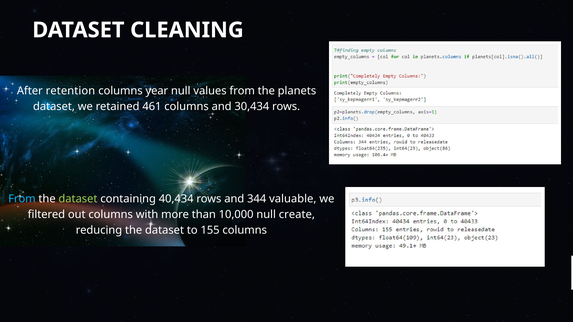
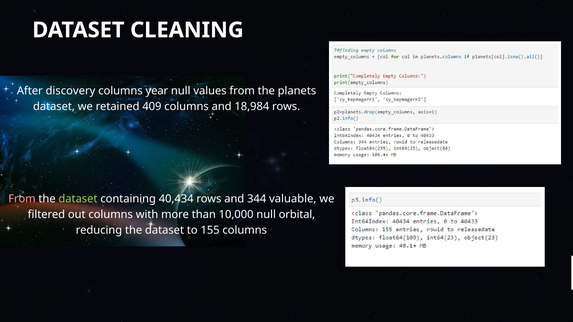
retention: retention -> discovery
461: 461 -> 409
30,434: 30,434 -> 18,984
From at (22, 199) colour: light blue -> pink
create: create -> orbital
